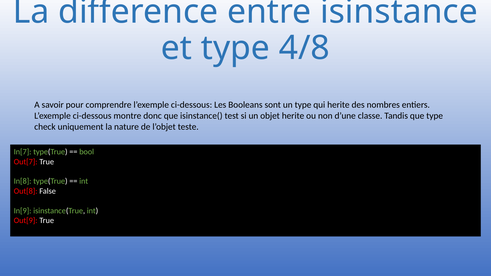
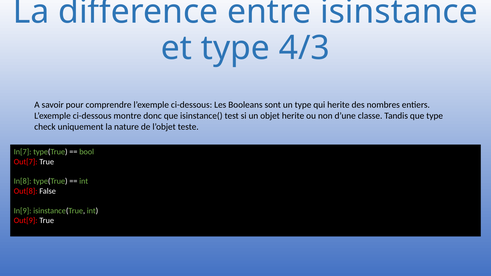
4/8: 4/8 -> 4/3
